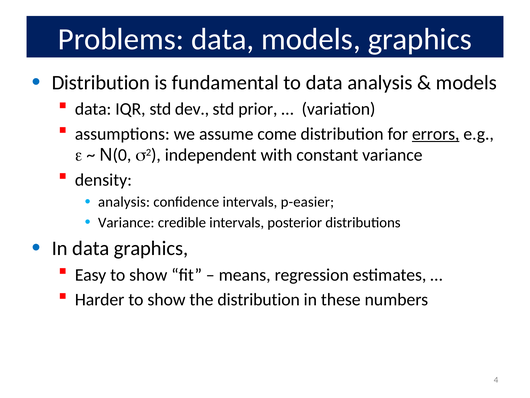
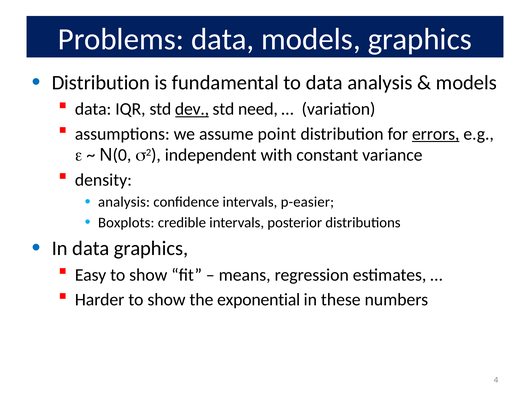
dev underline: none -> present
prior: prior -> need
come: come -> point
Variance at (126, 222): Variance -> Boxplots
the distribution: distribution -> exponential
